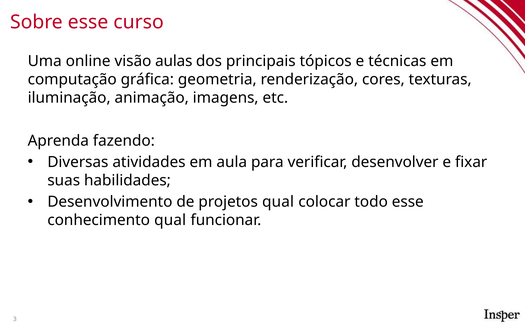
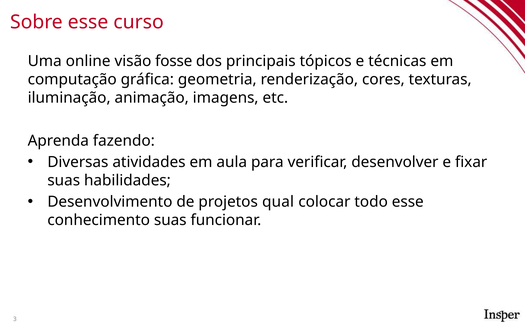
aulas: aulas -> fosse
conhecimento qual: qual -> suas
